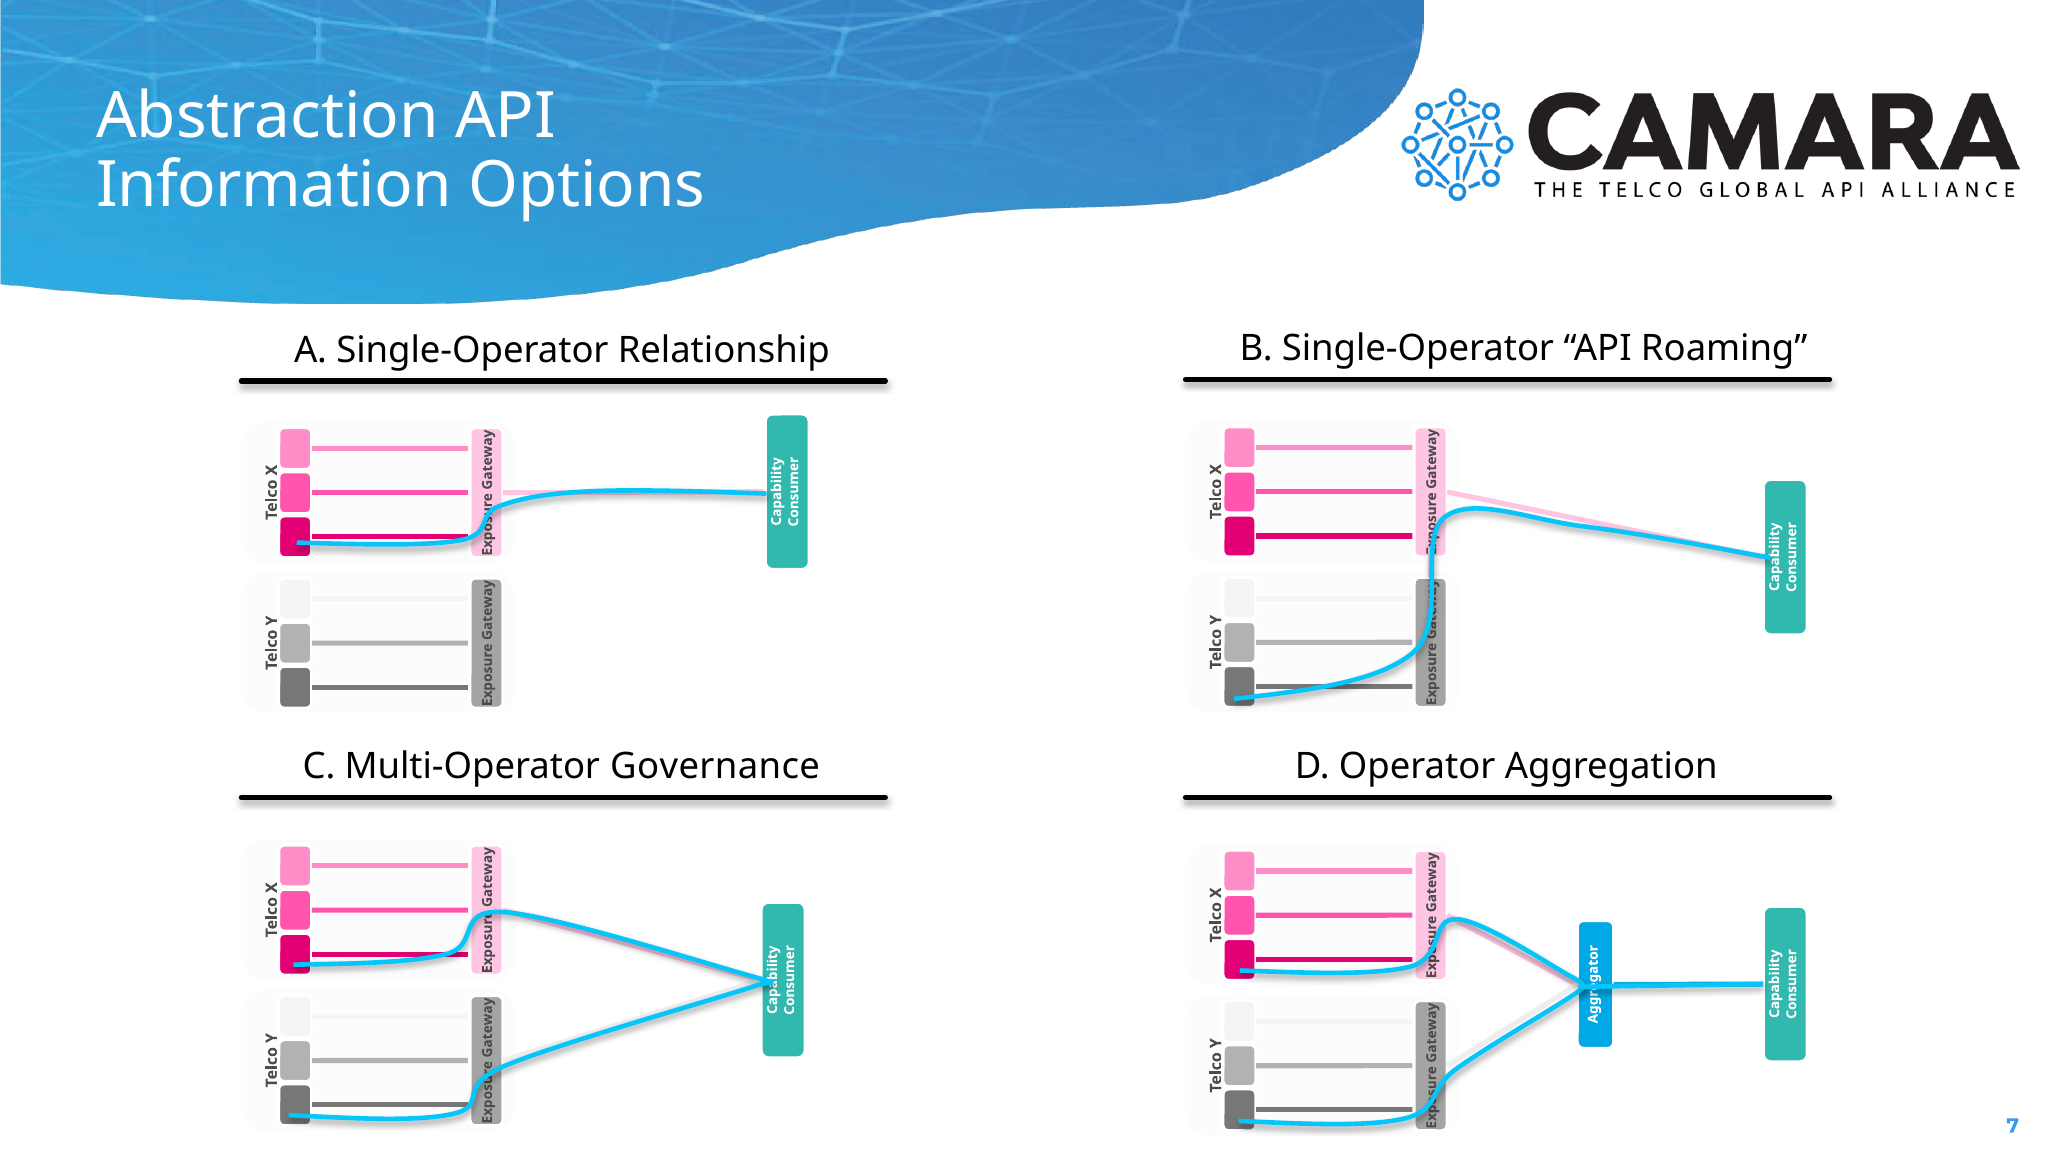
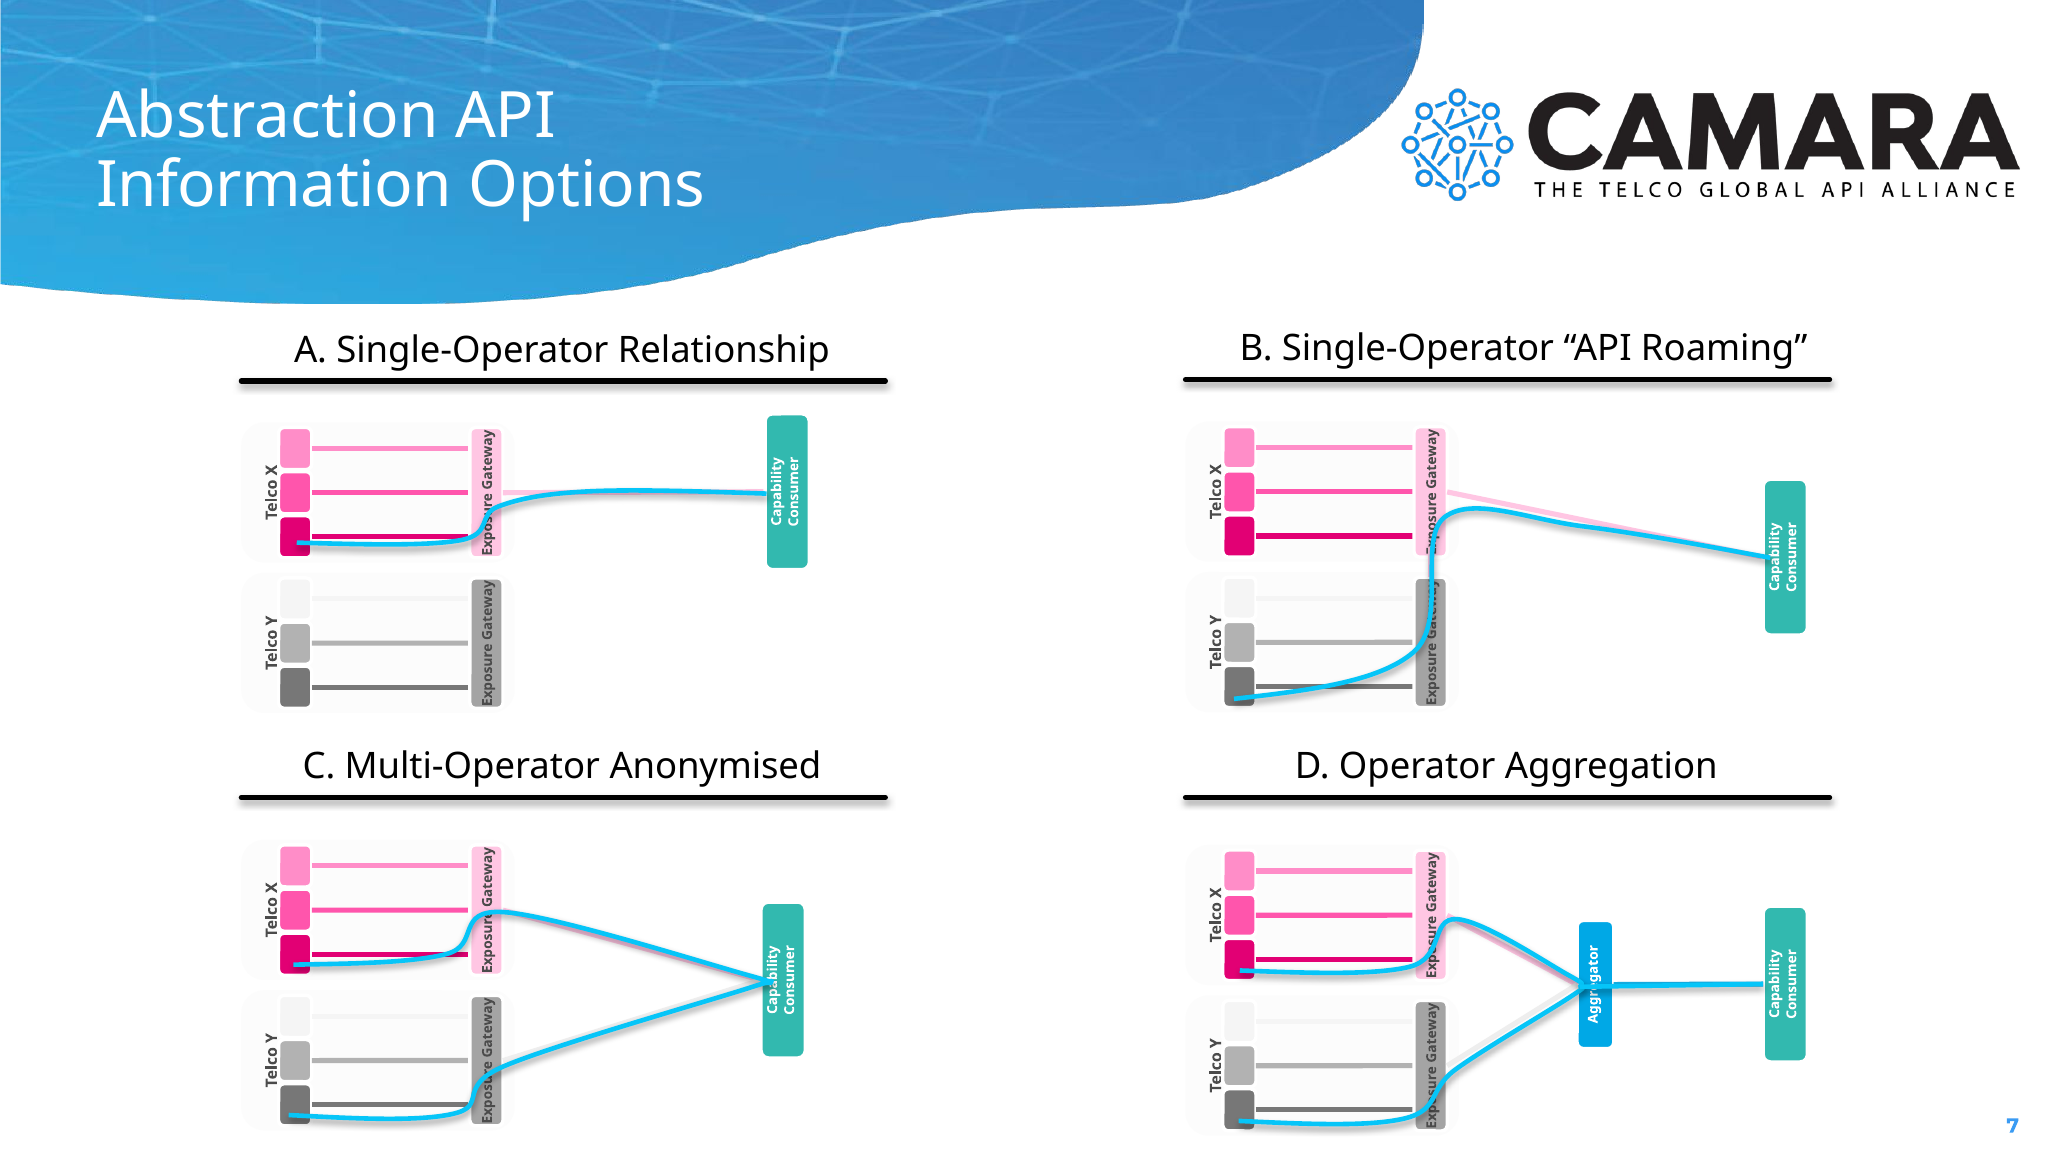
Governance: Governance -> Anonymised
